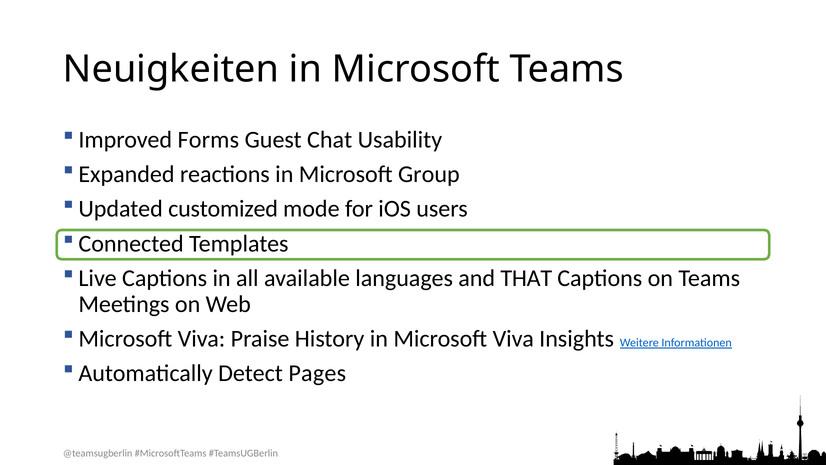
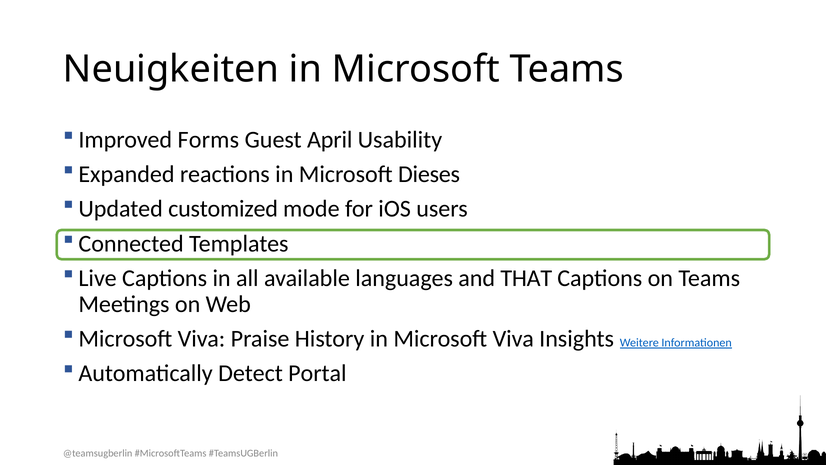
Chat: Chat -> April
Group: Group -> Dieses
Pages: Pages -> Portal
